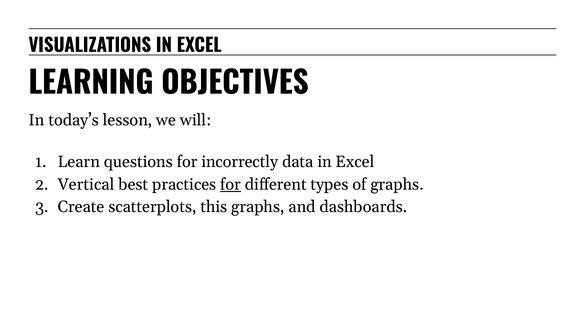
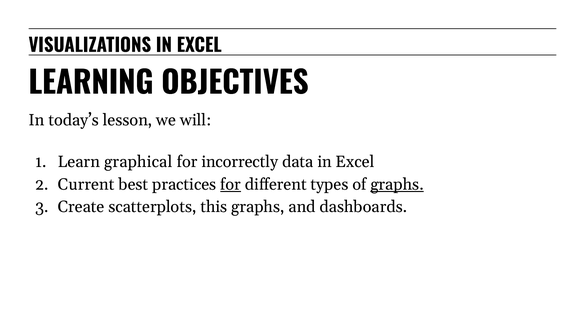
questions: questions -> graphical
Vertical: Vertical -> Current
graphs at (397, 184) underline: none -> present
